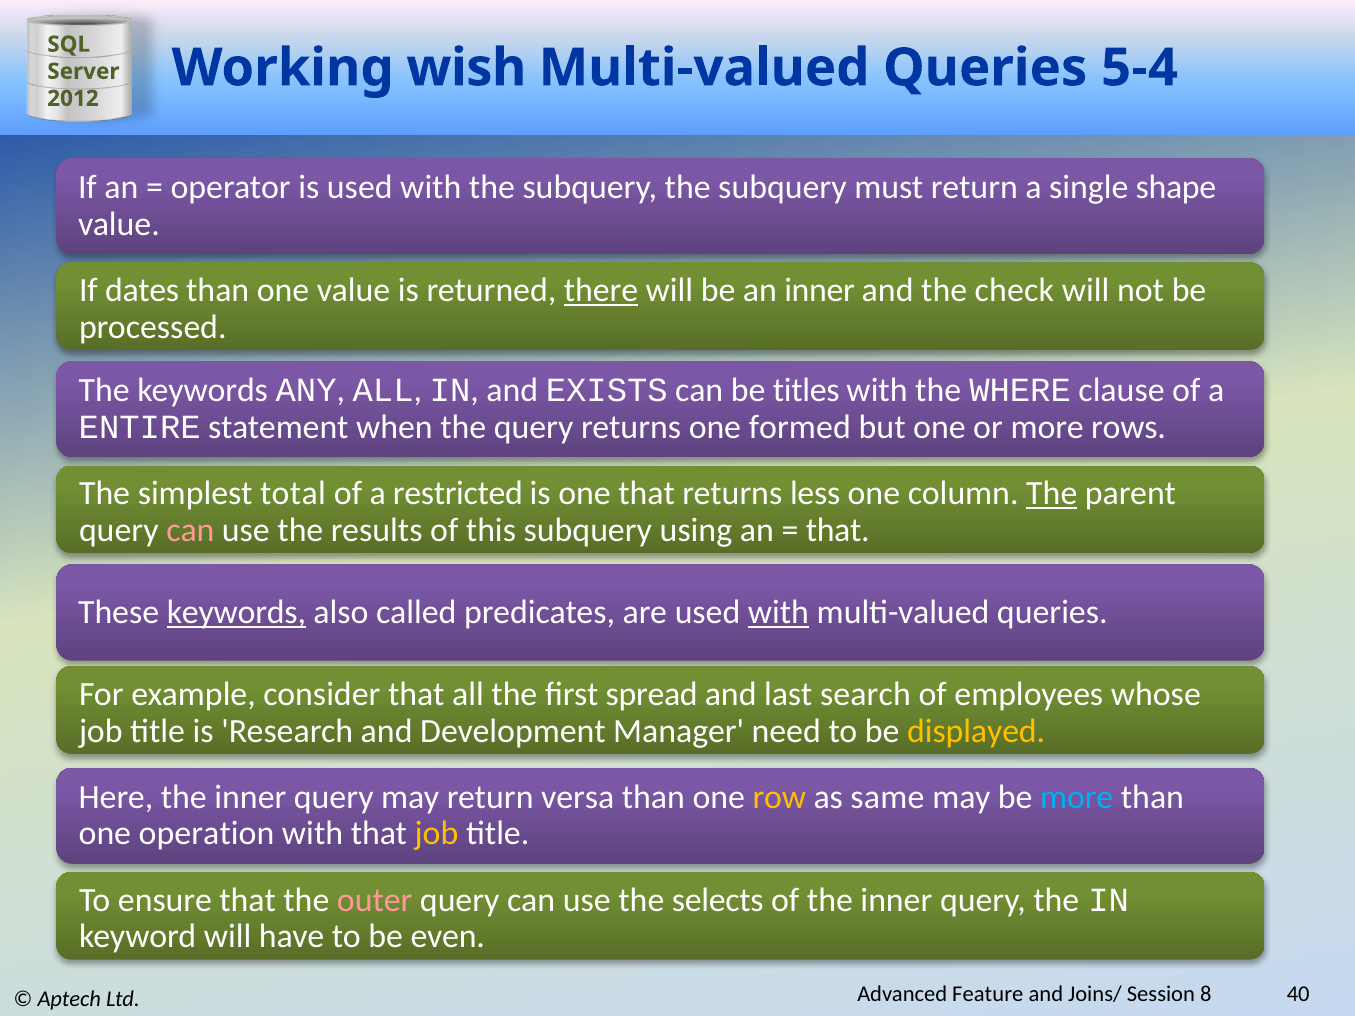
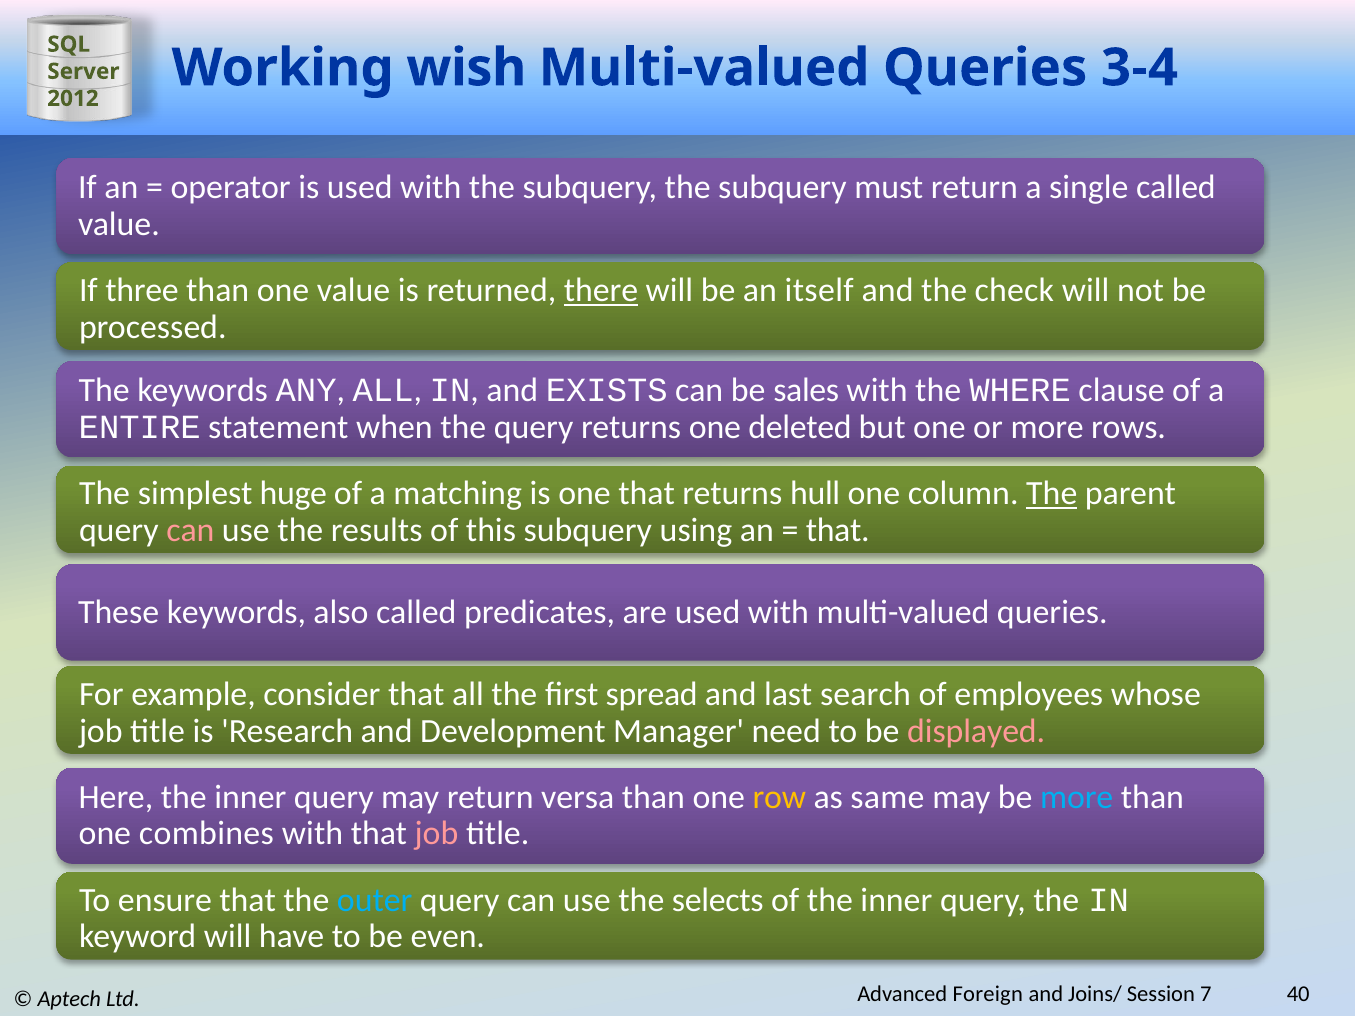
5-4: 5-4 -> 3-4
single shape: shape -> called
dates: dates -> three
an inner: inner -> itself
titles: titles -> sales
formed: formed -> deleted
total: total -> huge
restricted: restricted -> matching
less: less -> hull
keywords at (236, 612) underline: present -> none
with at (778, 612) underline: present -> none
displayed colour: yellow -> pink
operation: operation -> combines
job at (436, 834) colour: yellow -> pink
outer colour: pink -> light blue
Feature: Feature -> Foreign
8: 8 -> 7
